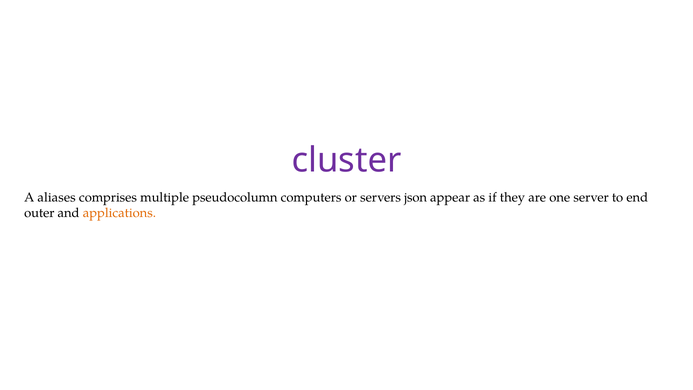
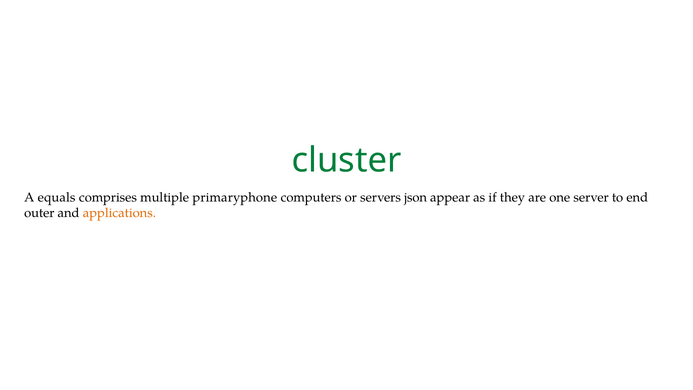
cluster colour: purple -> green
aliases: aliases -> equals
pseudocolumn: pseudocolumn -> primaryphone
